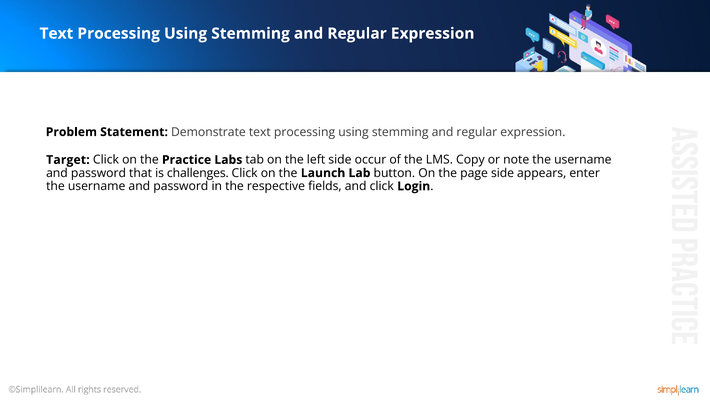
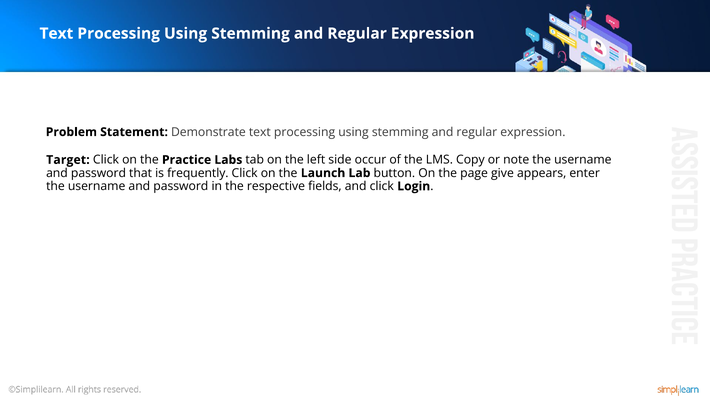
challenges: challenges -> frequently
page side: side -> give
